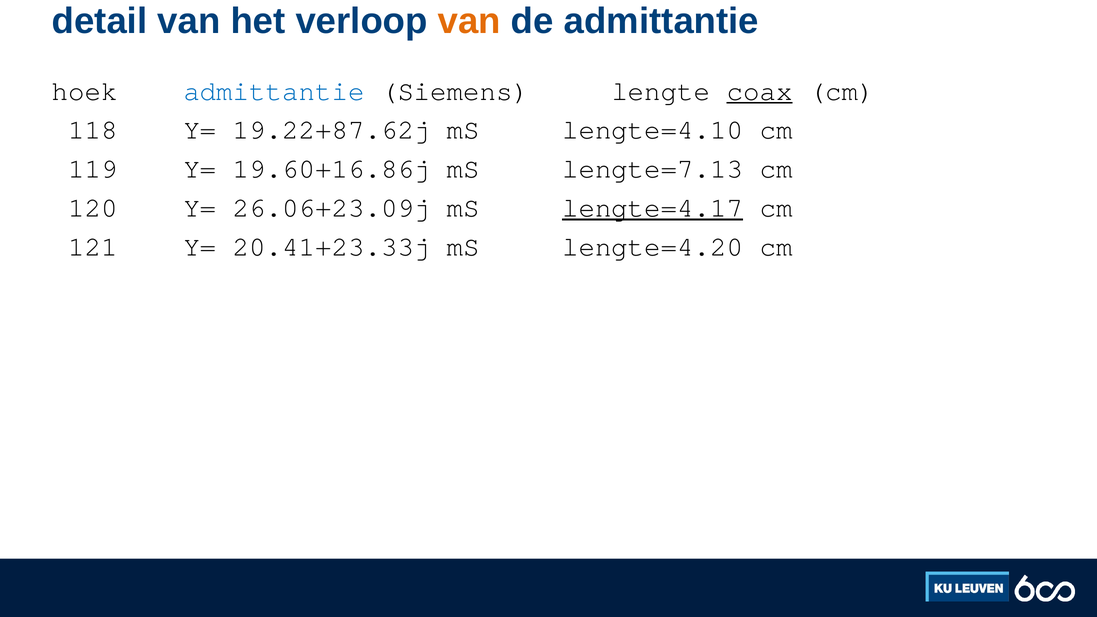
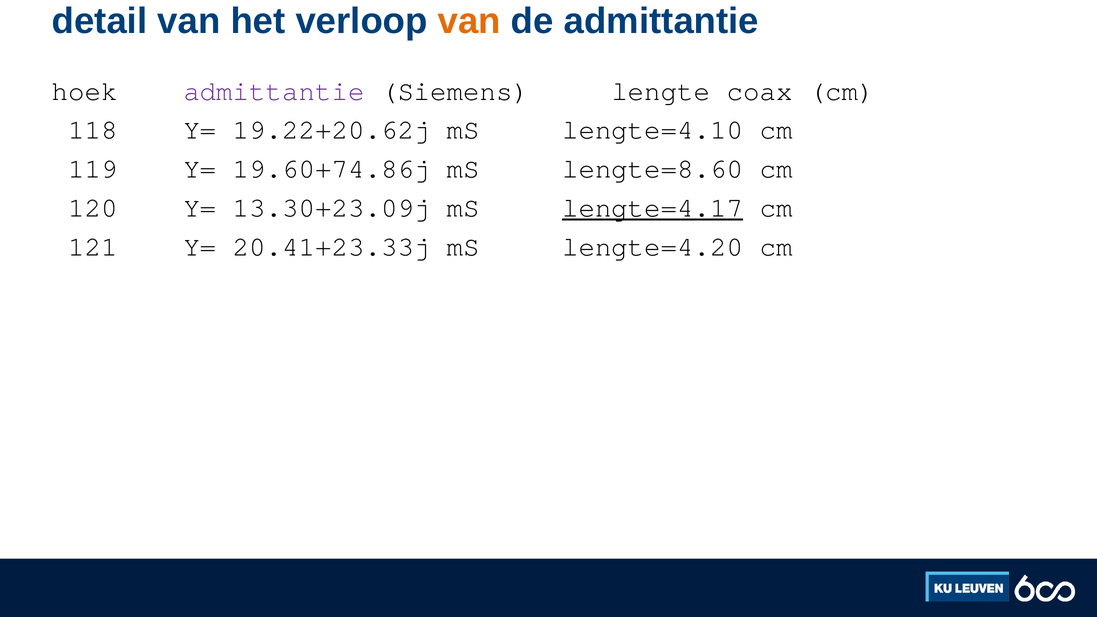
admittantie at (274, 91) colour: blue -> purple
coax underline: present -> none
19.22+87.62j: 19.22+87.62j -> 19.22+20.62j
19.60+16.86j: 19.60+16.86j -> 19.60+74.86j
lengte=7.13: lengte=7.13 -> lengte=8.60
26.06+23.09j: 26.06+23.09j -> 13.30+23.09j
